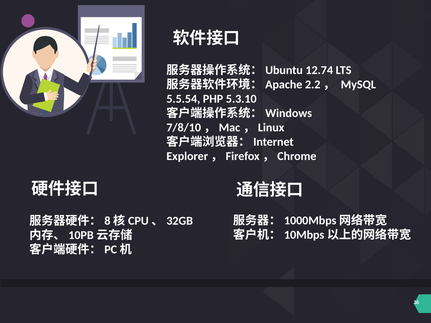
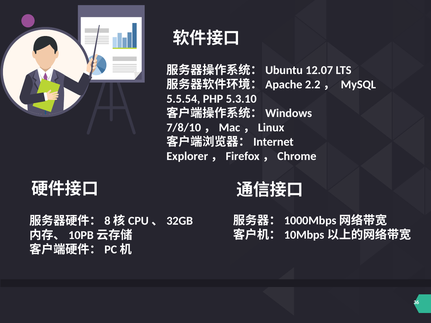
12.74: 12.74 -> 12.07
